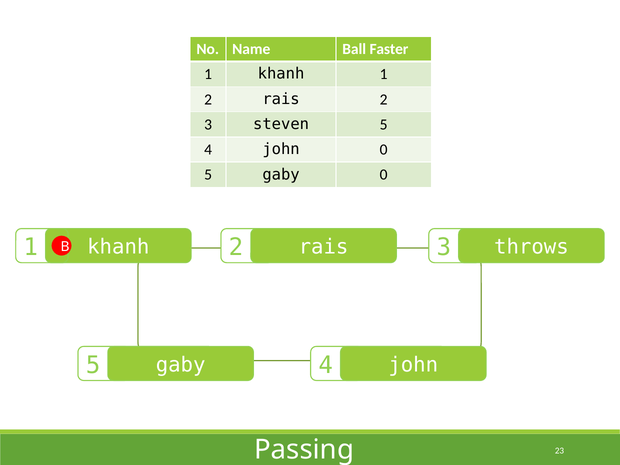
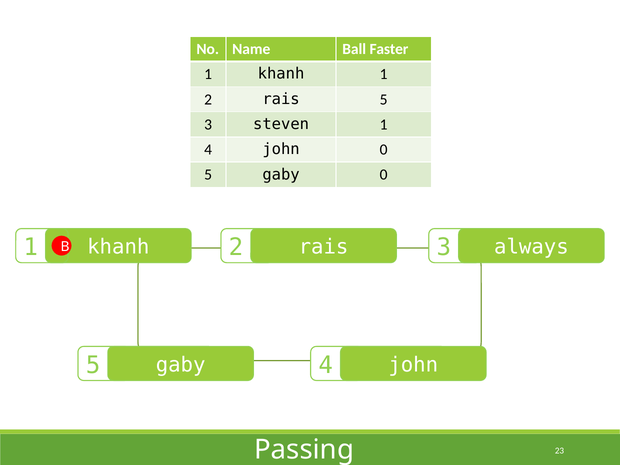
rais 2: 2 -> 5
steven 5: 5 -> 1
throws: throws -> always
